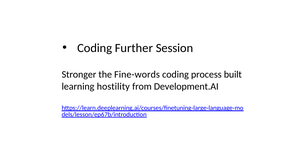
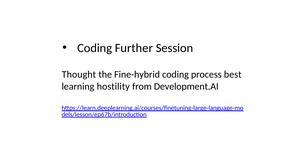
Stronger: Stronger -> Thought
Fine-words: Fine-words -> Fine-hybrid
built: built -> best
